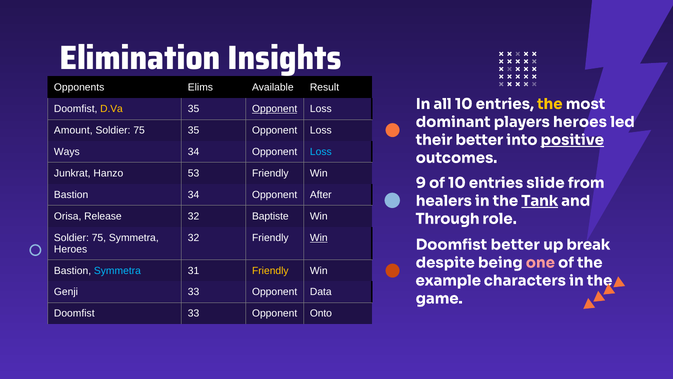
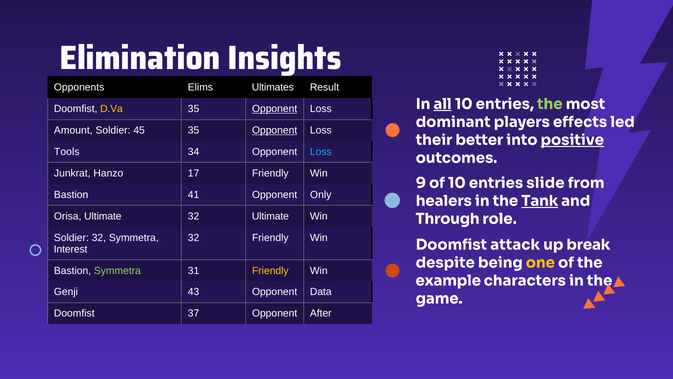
Available: Available -> Ultimates
all underline: none -> present
the at (550, 104) colour: yellow -> light green
players heroes: heroes -> effects
75 at (139, 130): 75 -> 45
Opponent at (275, 130) underline: none -> present
Ways: Ways -> Tools
53: 53 -> 17
Bastion 34: 34 -> 41
After: After -> Only
Orisa Release: Release -> Ultimate
32 Baptiste: Baptiste -> Ultimate
75 at (99, 237): 75 -> 32
Win at (319, 237) underline: present -> none
Doomfist better: better -> attack
Heroes at (71, 249): Heroes -> Interest
one colour: pink -> yellow
Symmetra at (117, 270) colour: light blue -> light green
Genji 33: 33 -> 43
Doomfist 33: 33 -> 37
Onto: Onto -> After
